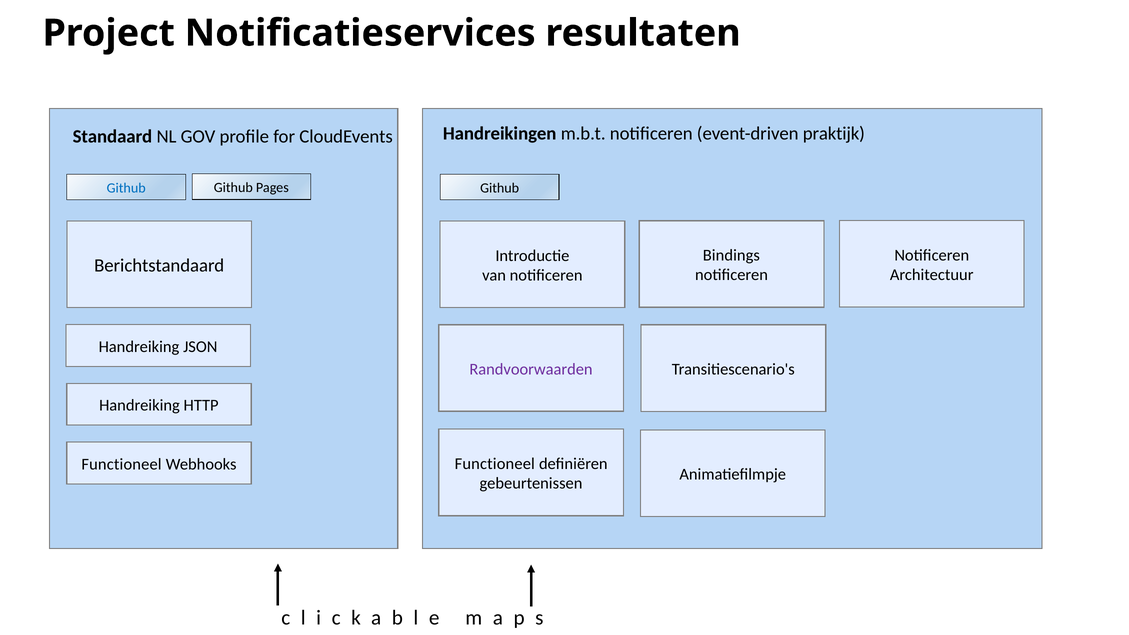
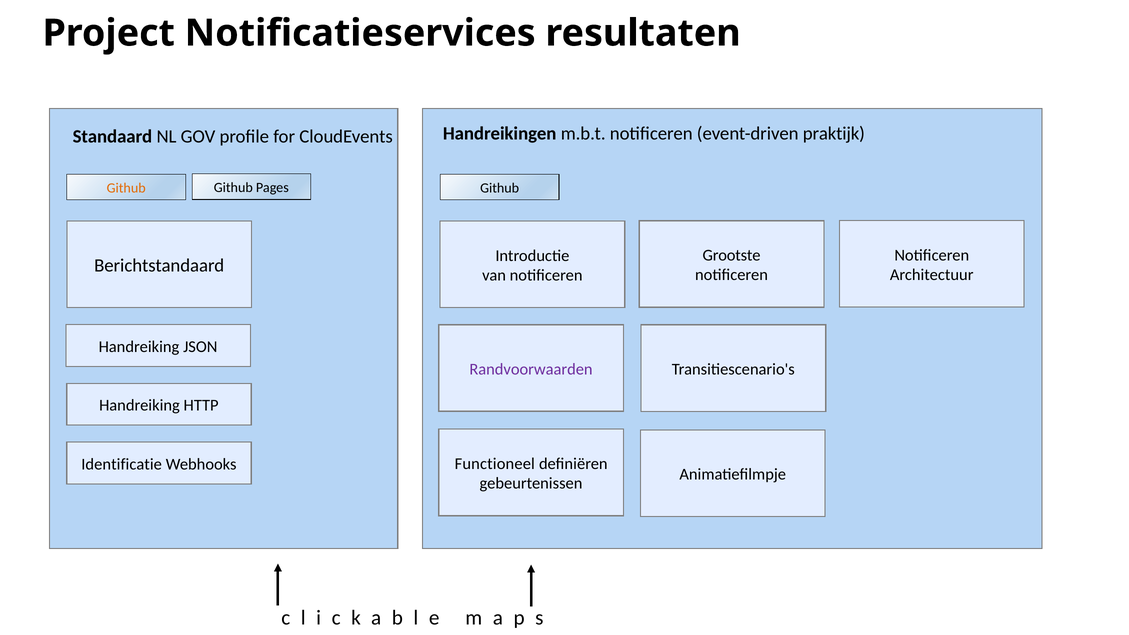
Github at (126, 188) colour: blue -> orange
Bindings: Bindings -> Grootste
Functioneel at (122, 464): Functioneel -> Identificatie
